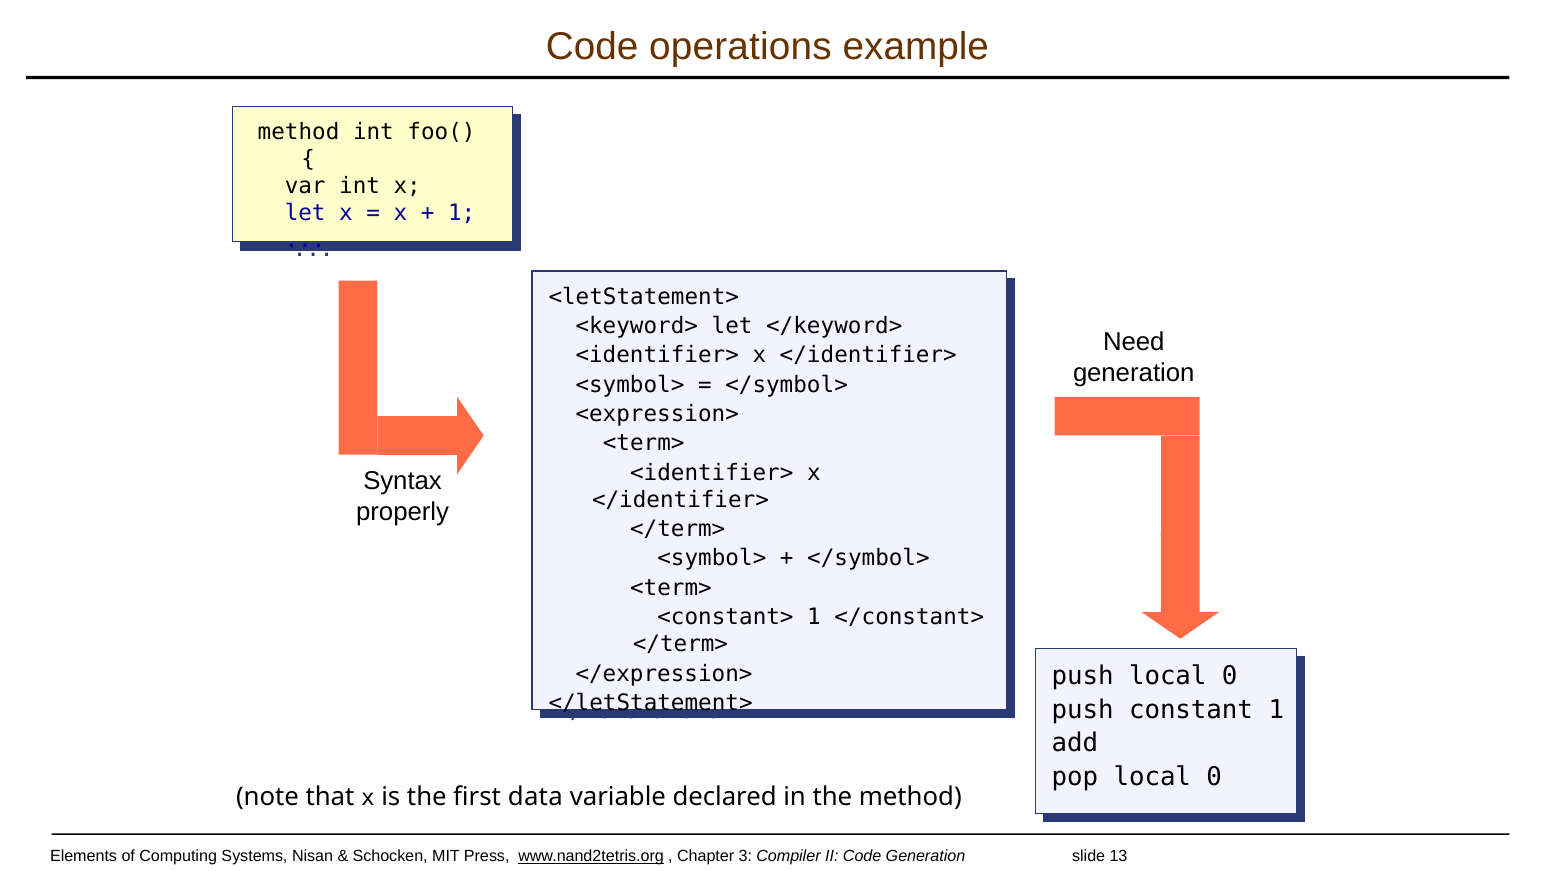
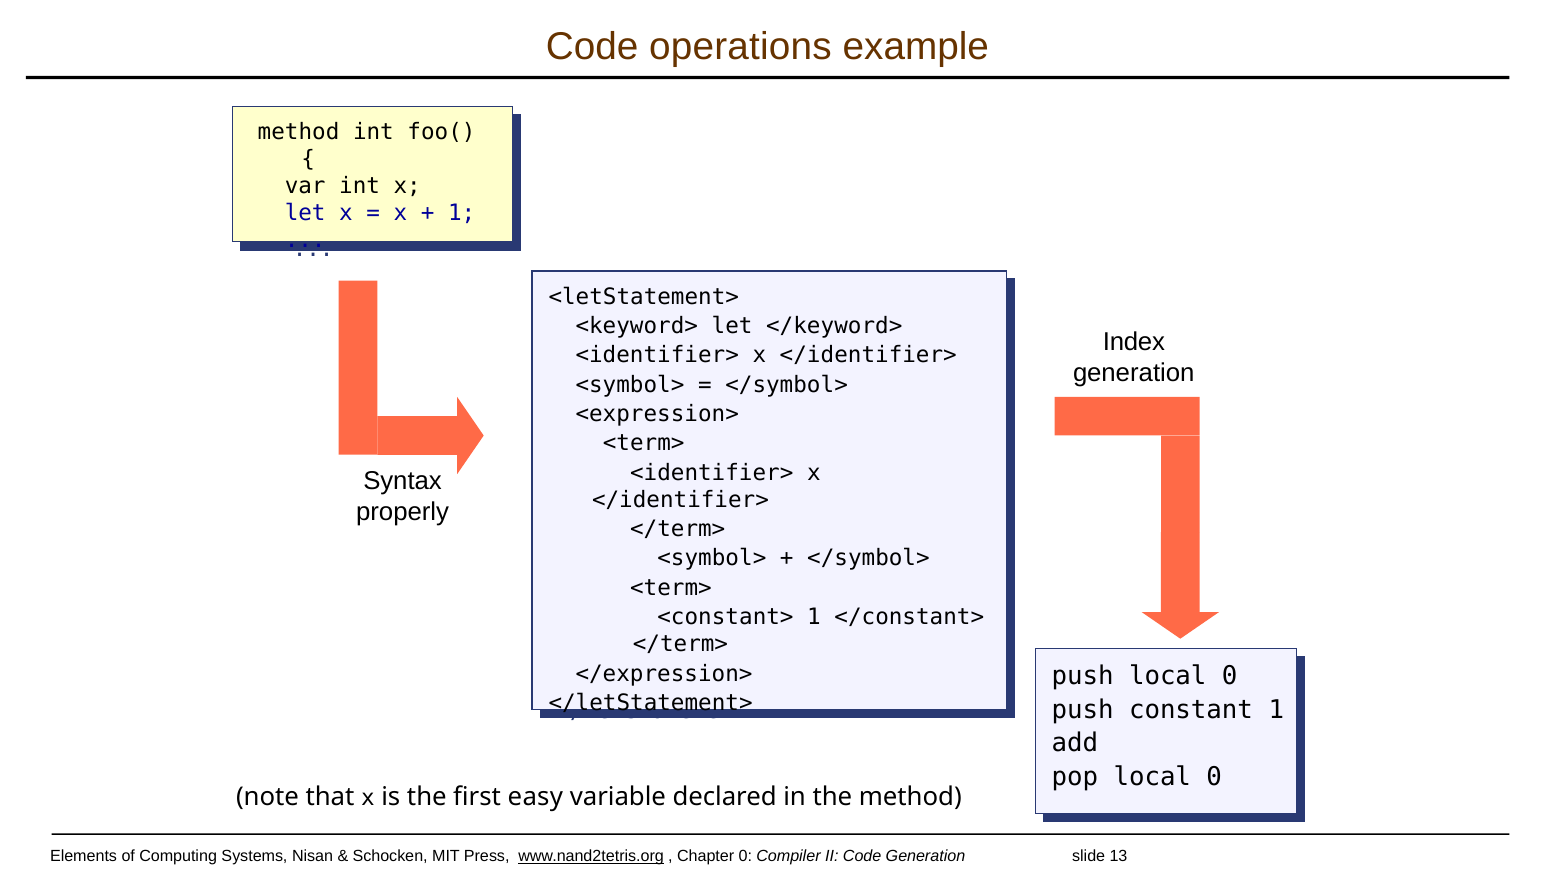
Need: Need -> Index
data: data -> easy
3 at (745, 856): 3 -> 0
